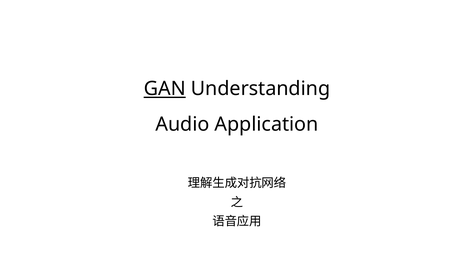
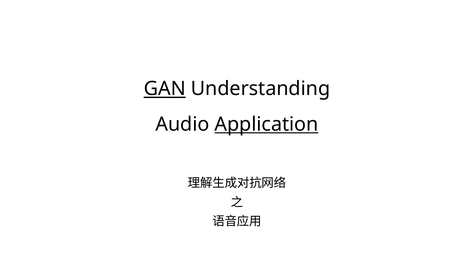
Application underline: none -> present
